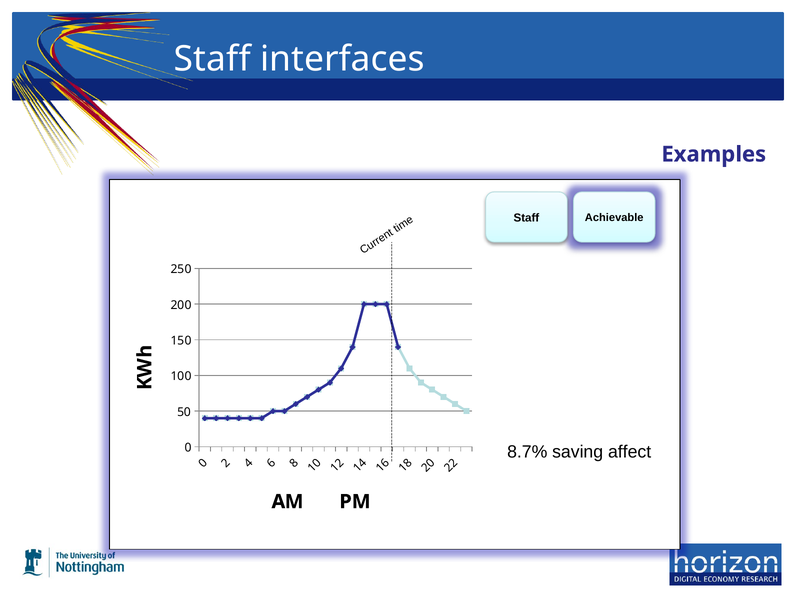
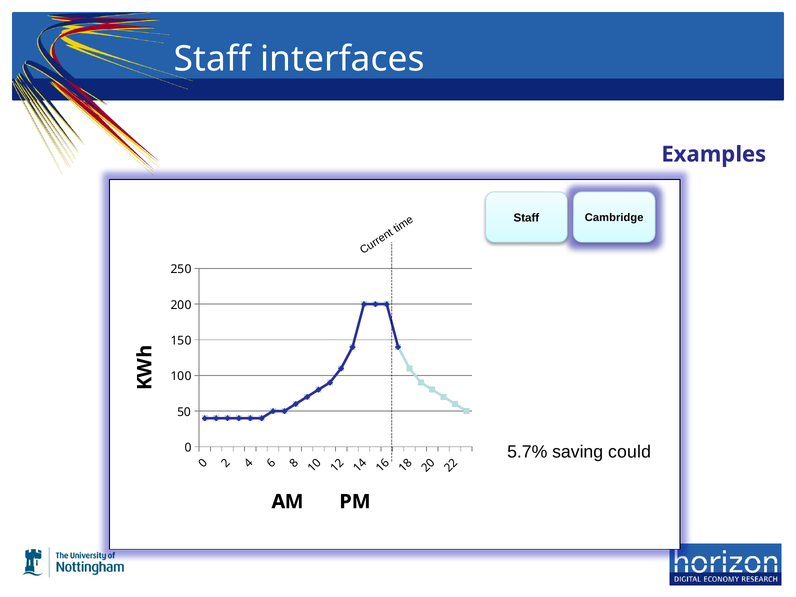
Achievable: Achievable -> Cambridge
8.7%: 8.7% -> 5.7%
affect: affect -> could
